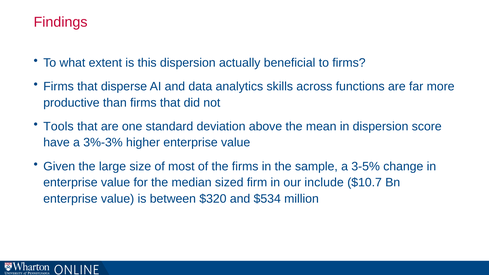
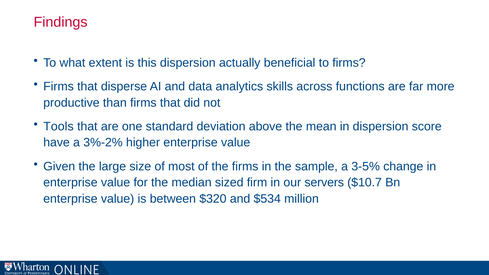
3%-3%: 3%-3% -> 3%-2%
include: include -> servers
